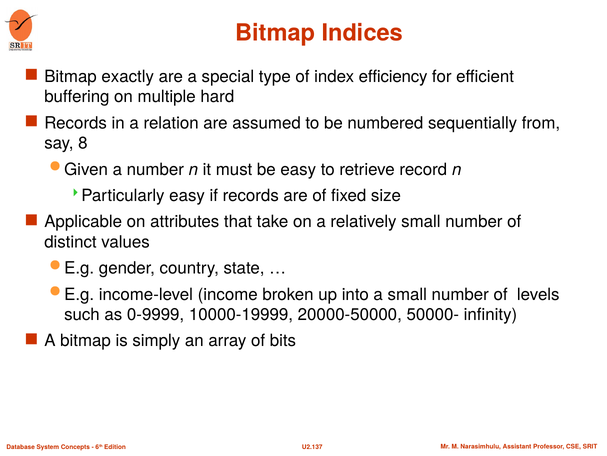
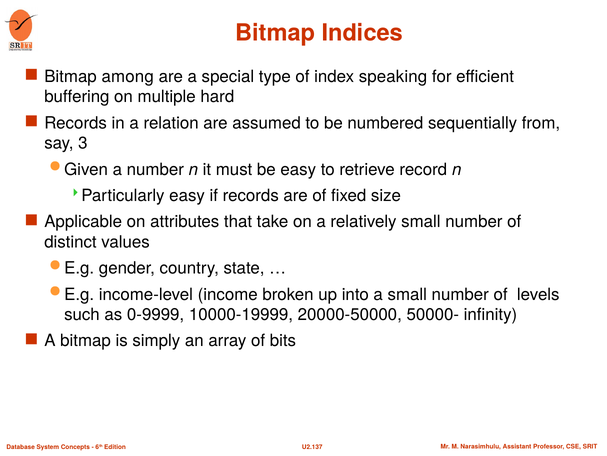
exactly: exactly -> among
efficiency: efficiency -> speaking
8: 8 -> 3
